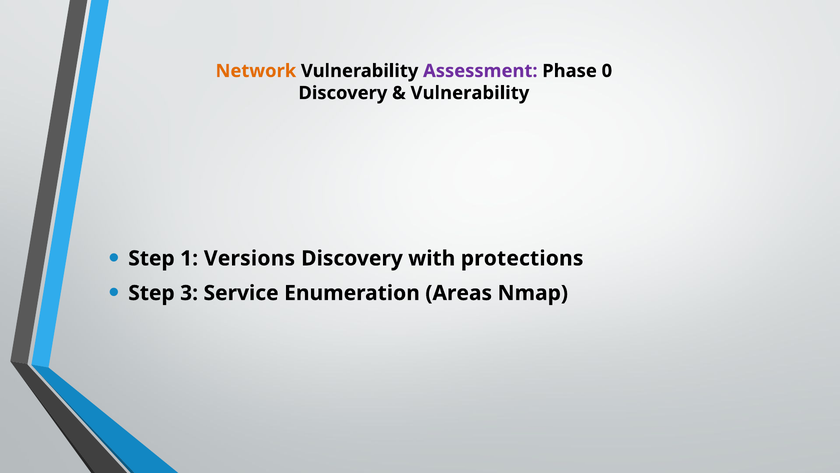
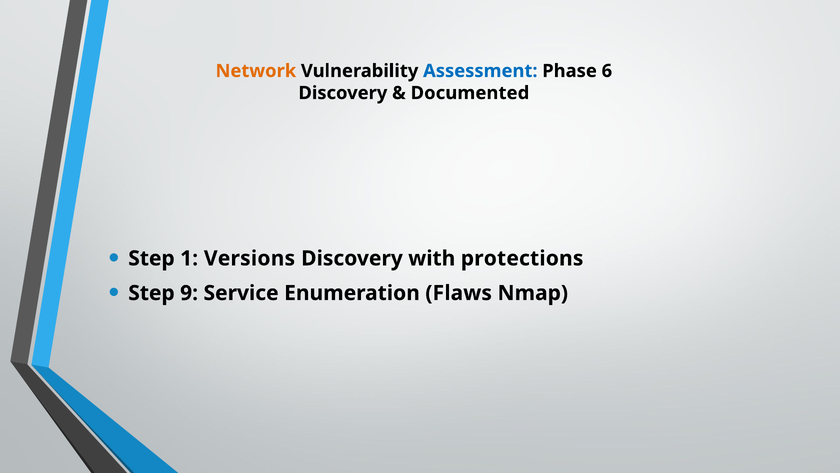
Assessment colour: purple -> blue
0: 0 -> 6
Vulnerability at (470, 93): Vulnerability -> Documented
3: 3 -> 9
Areas: Areas -> Flaws
